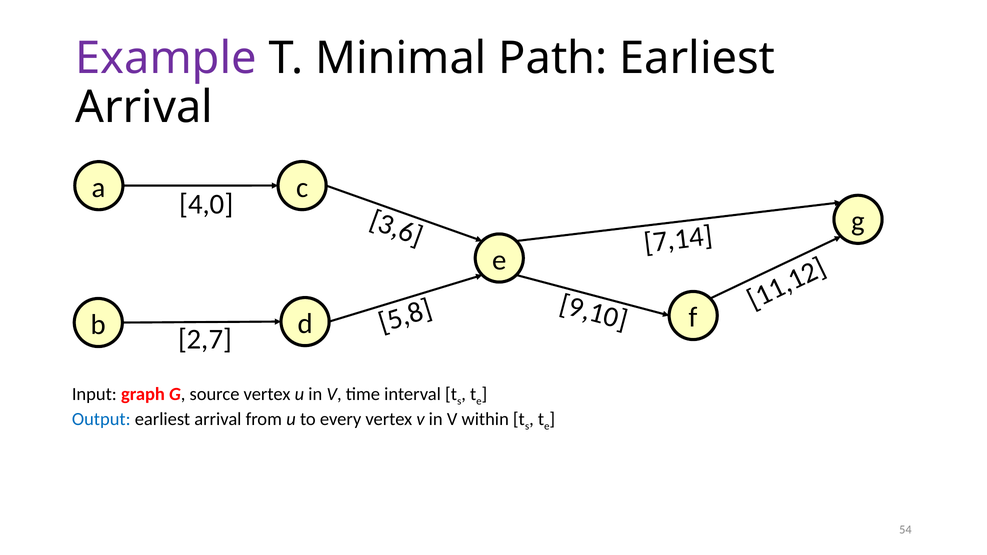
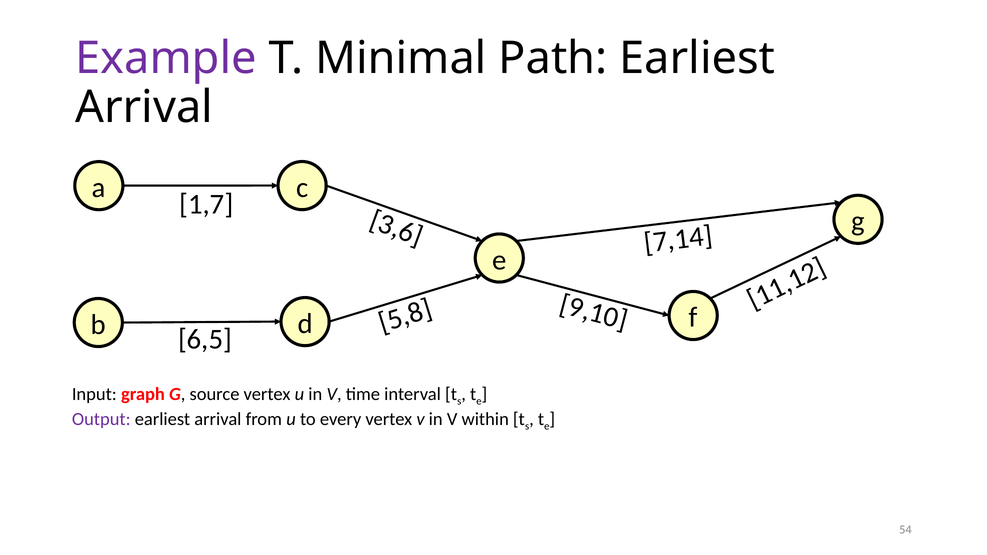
4,0: 4,0 -> 1,7
2,7: 2,7 -> 6,5
Output colour: blue -> purple
